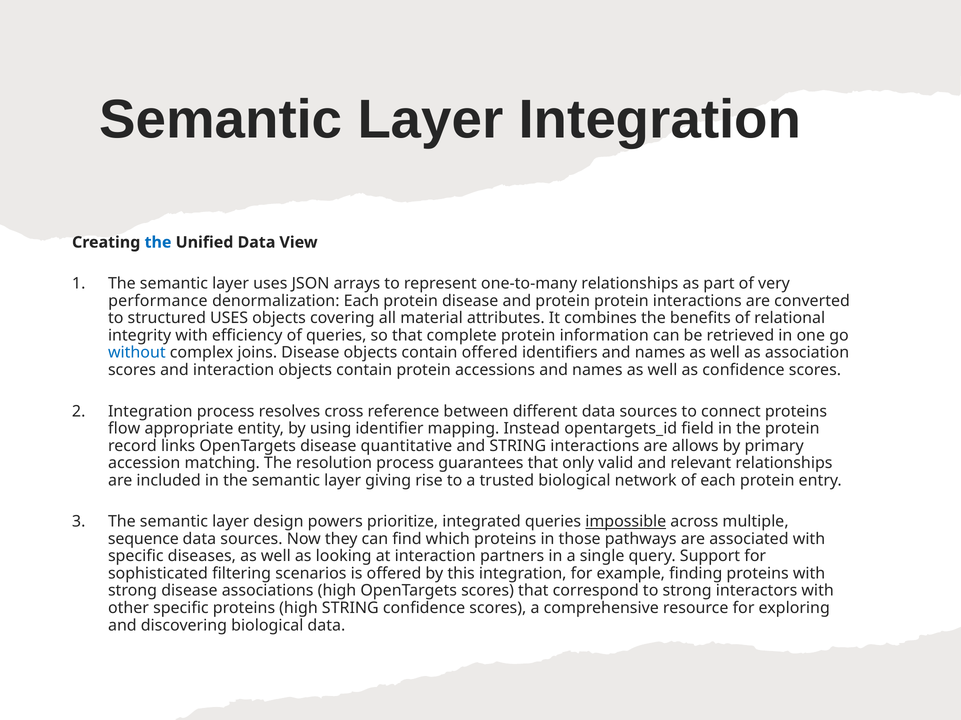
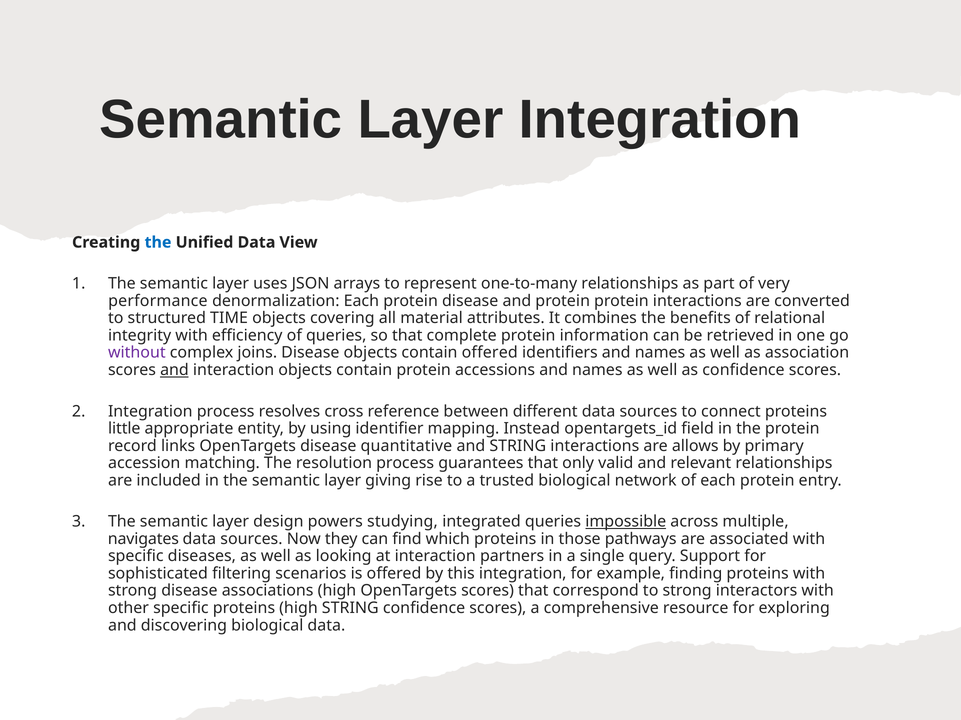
structured USES: USES -> TIME
without colour: blue -> purple
and at (174, 370) underline: none -> present
flow: flow -> little
prioritize: prioritize -> studying
sequence: sequence -> navigates
